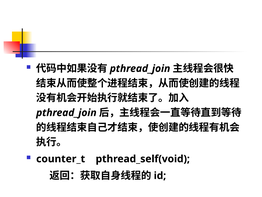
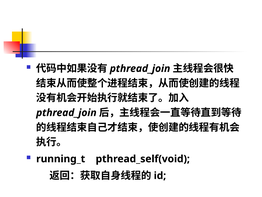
counter_t: counter_t -> running_t
